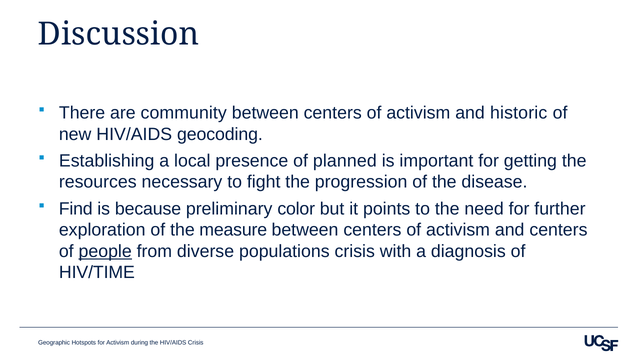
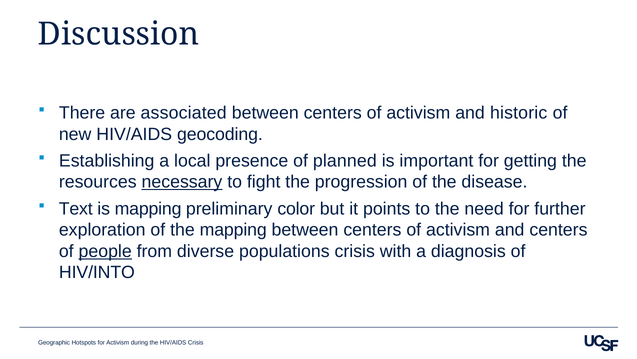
community: community -> associated
necessary underline: none -> present
Find: Find -> Text
is because: because -> mapping
the measure: measure -> mapping
HIV/TIME: HIV/TIME -> HIV/INTO
